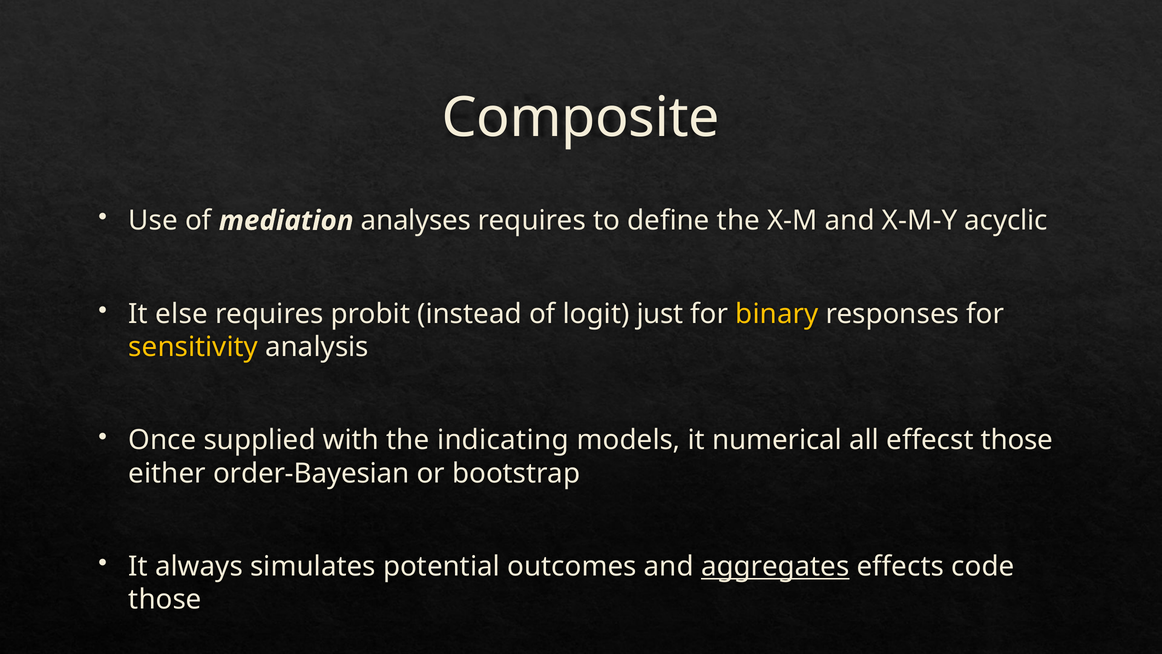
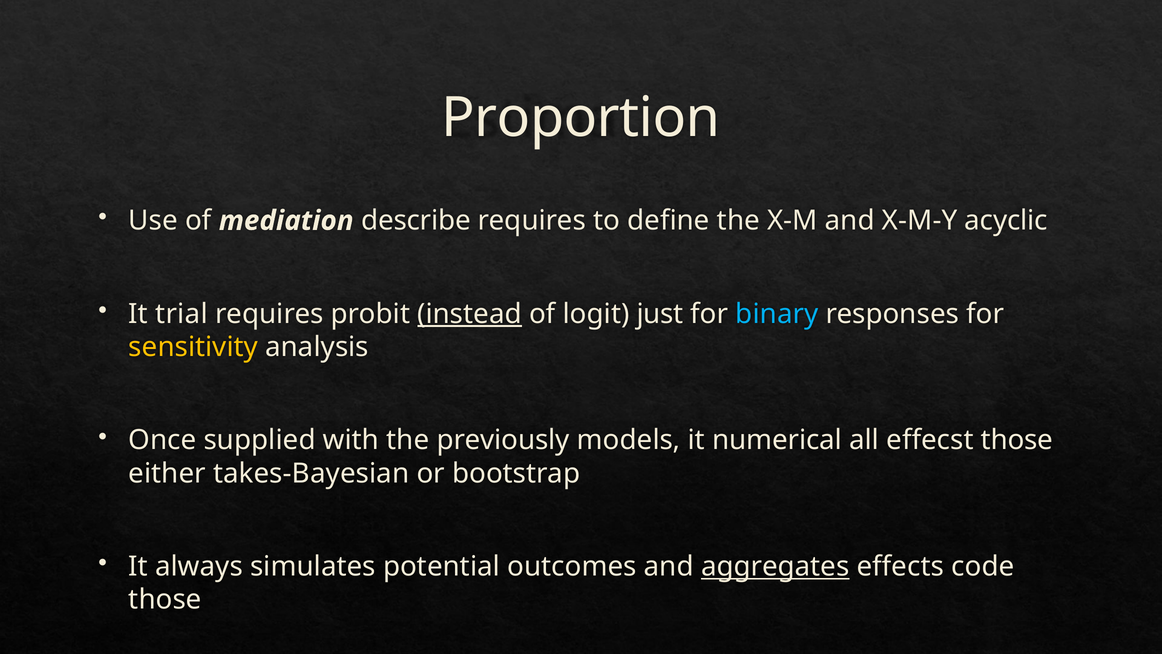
Composite: Composite -> Proportion
analyses: analyses -> describe
else: else -> trial
instead underline: none -> present
binary colour: yellow -> light blue
indicating: indicating -> previously
order-Bayesian: order-Bayesian -> takes-Bayesian
